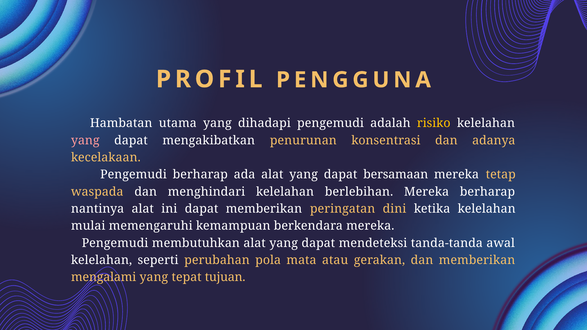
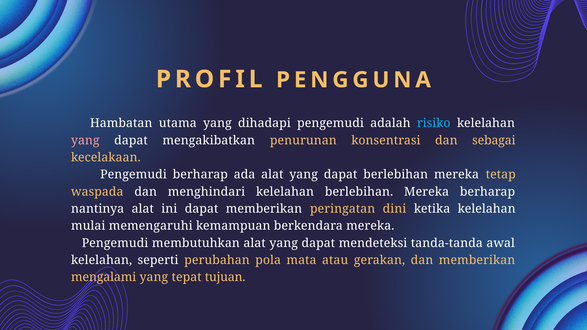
risiko colour: yellow -> light blue
adanya: adanya -> sebagai
dapat bersamaan: bersamaan -> berlebihan
